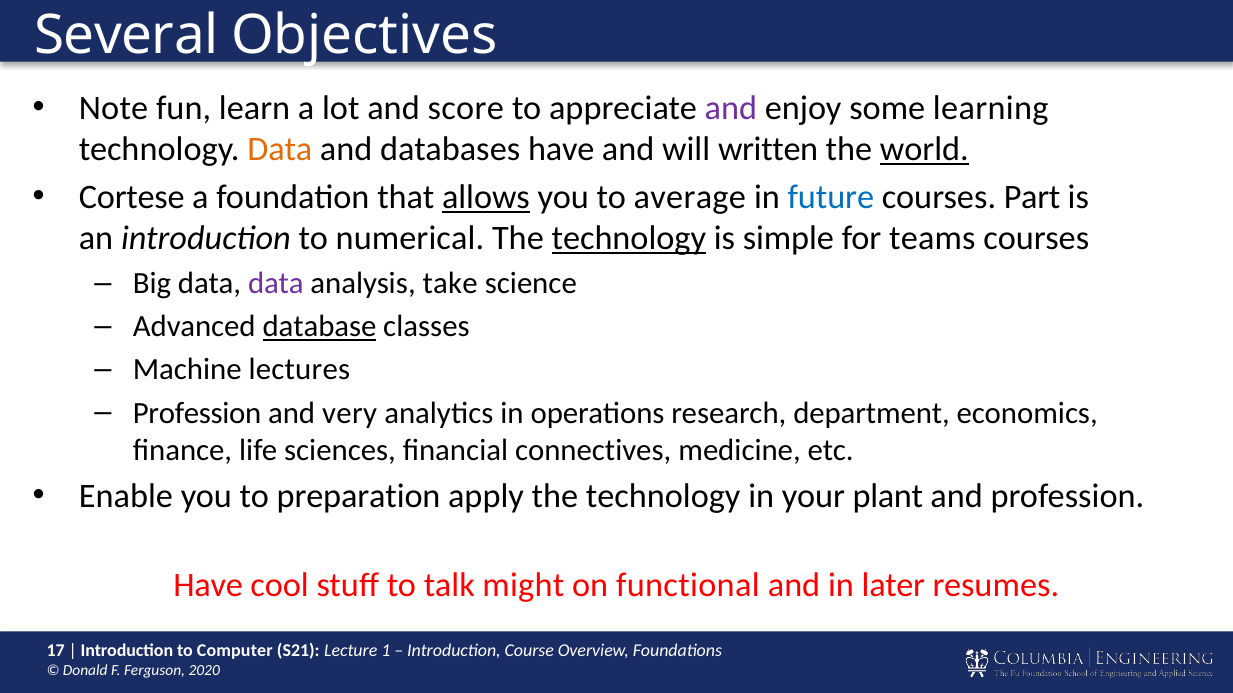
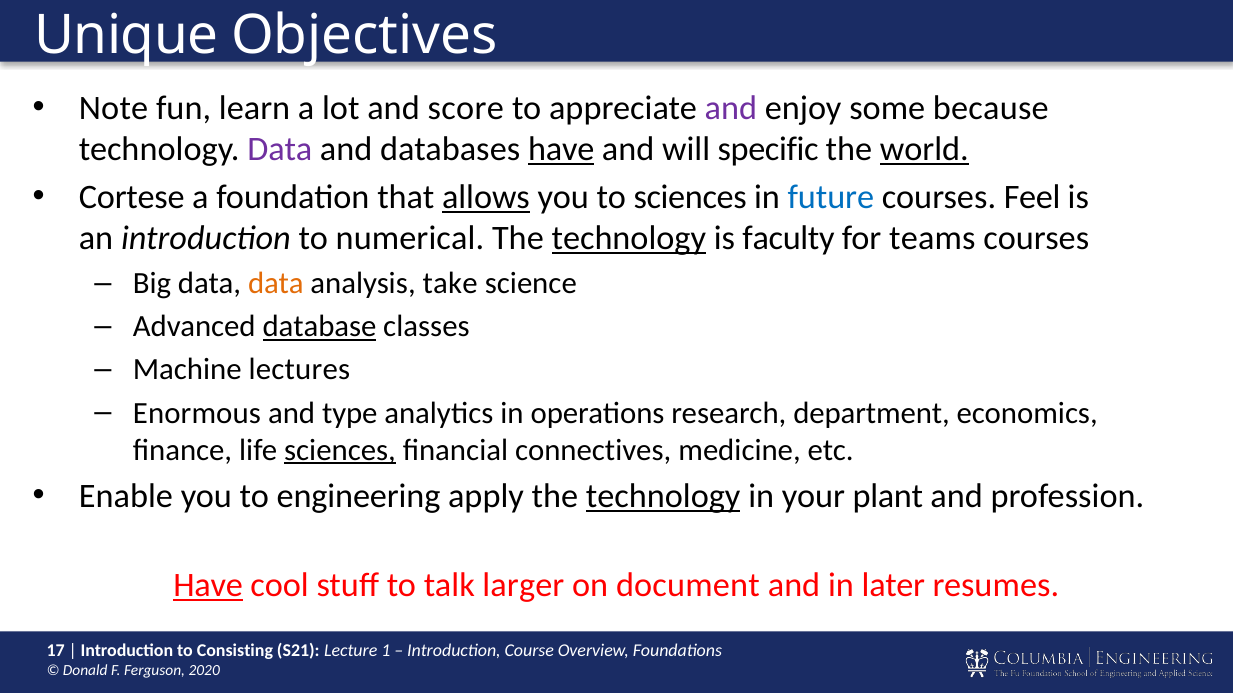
Several: Several -> Unique
learning: learning -> because
Data at (280, 150) colour: orange -> purple
have at (561, 150) underline: none -> present
written: written -> specific
to average: average -> sciences
Part: Part -> Feel
simple: simple -> faculty
data at (276, 284) colour: purple -> orange
Profession at (197, 413): Profession -> Enormous
very: very -> type
sciences at (340, 450) underline: none -> present
preparation: preparation -> engineering
technology at (663, 496) underline: none -> present
Have at (208, 585) underline: none -> present
might: might -> larger
functional: functional -> document
Computer: Computer -> Consisting
